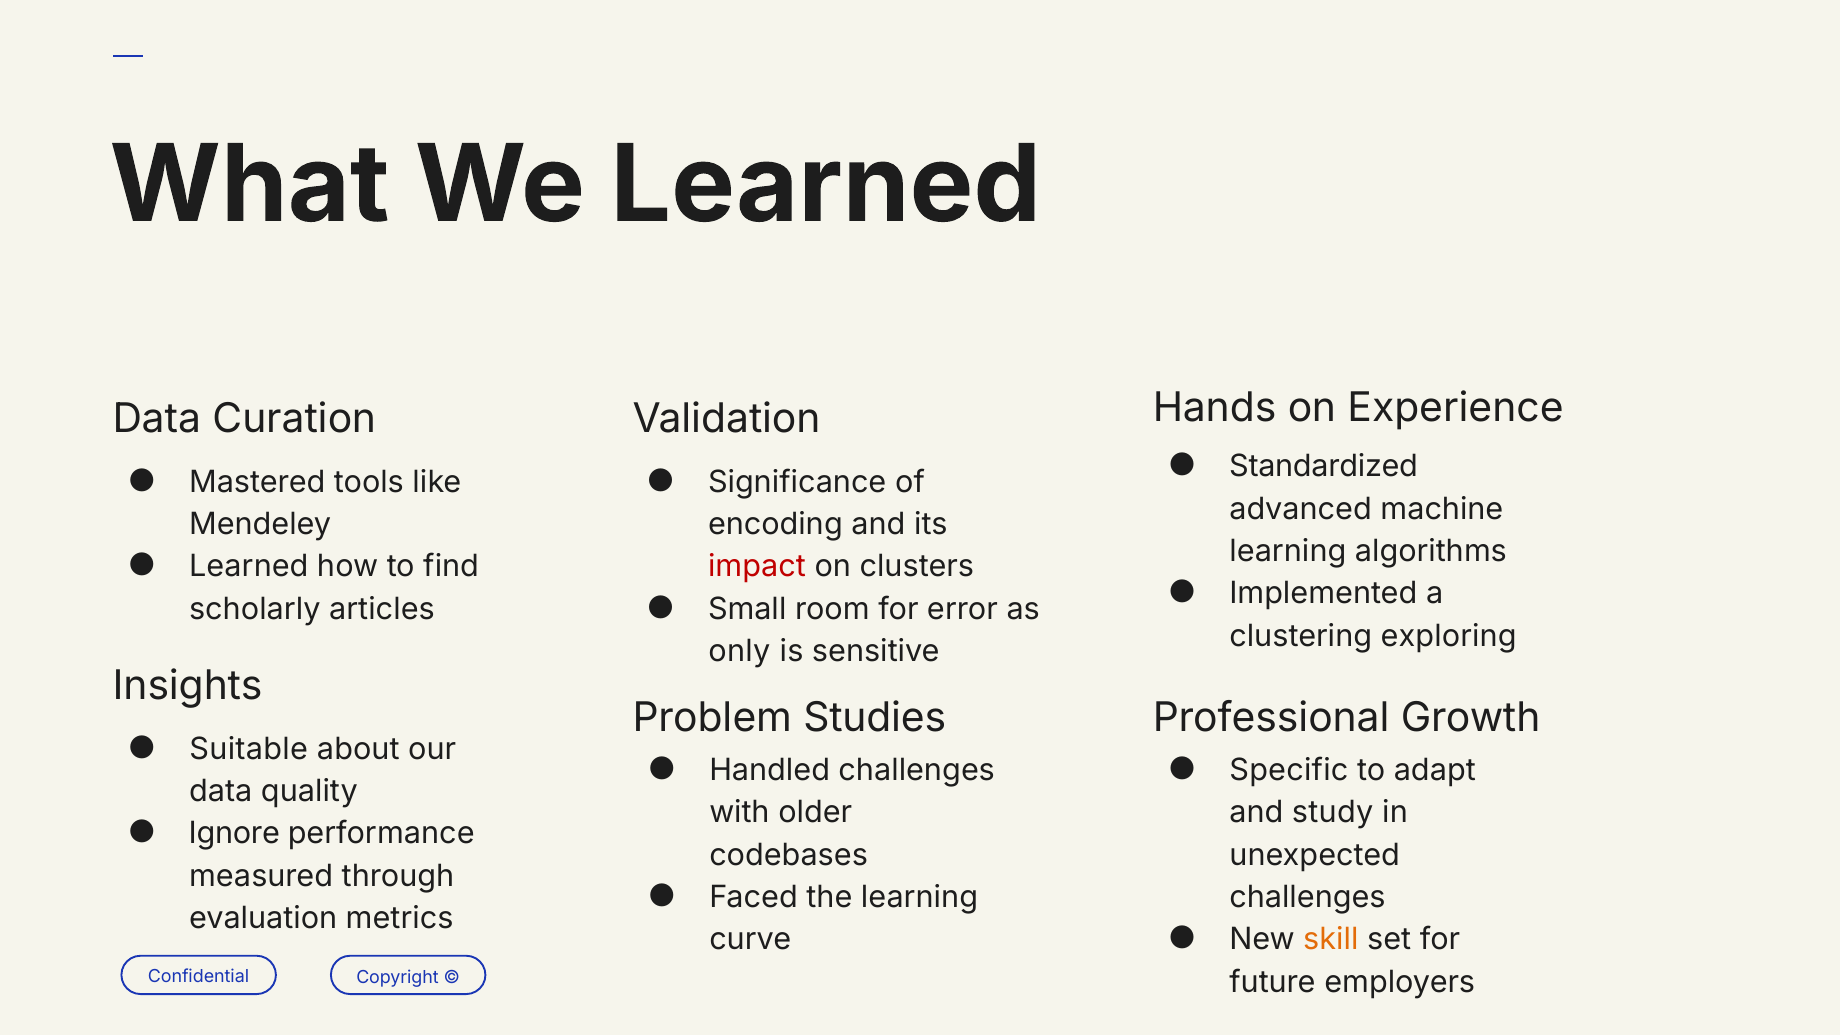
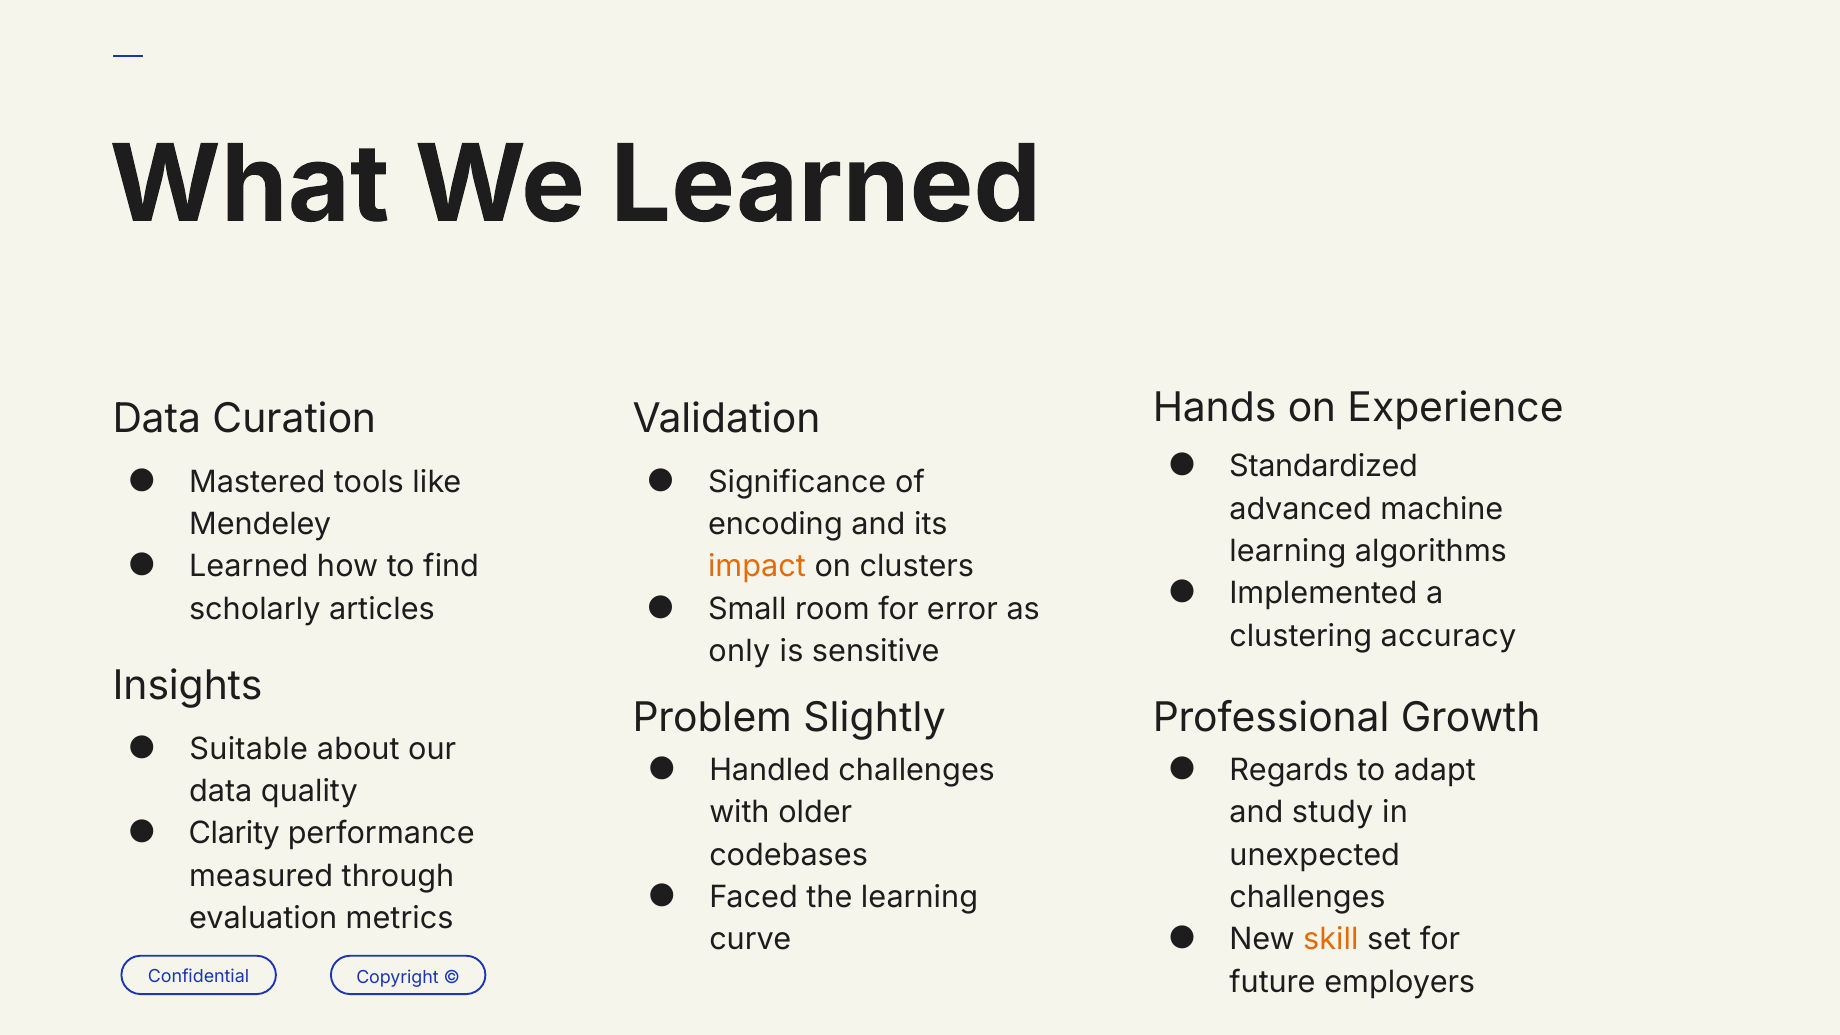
impact colour: red -> orange
exploring: exploring -> accuracy
Studies: Studies -> Slightly
Specific: Specific -> Regards
Ignore: Ignore -> Clarity
